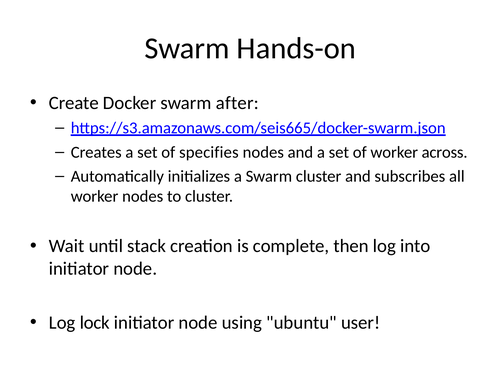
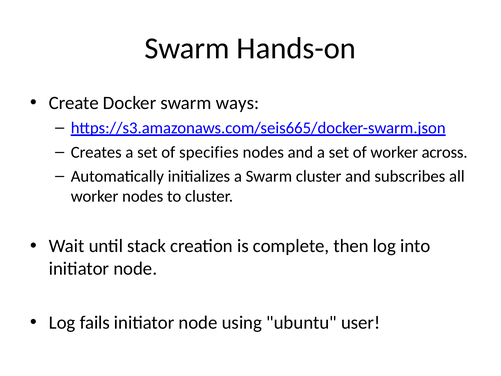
after: after -> ways
lock: lock -> fails
